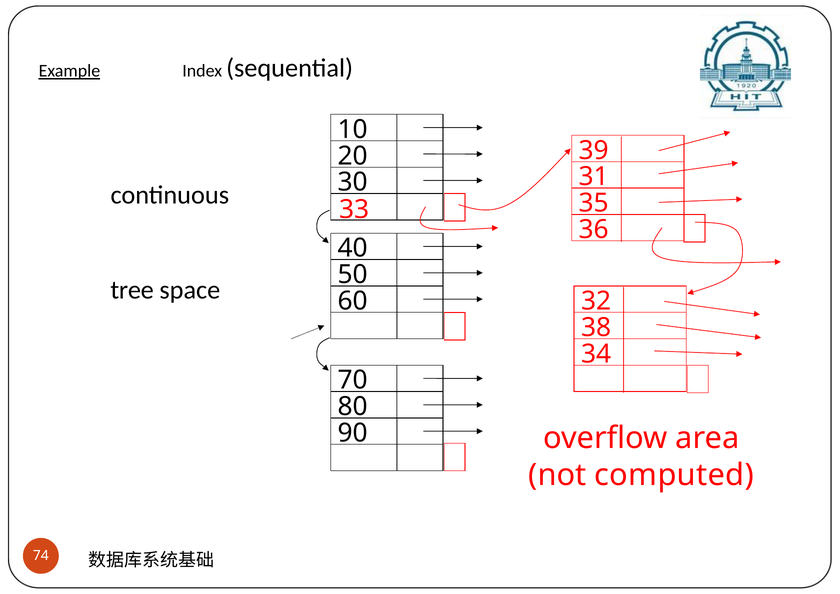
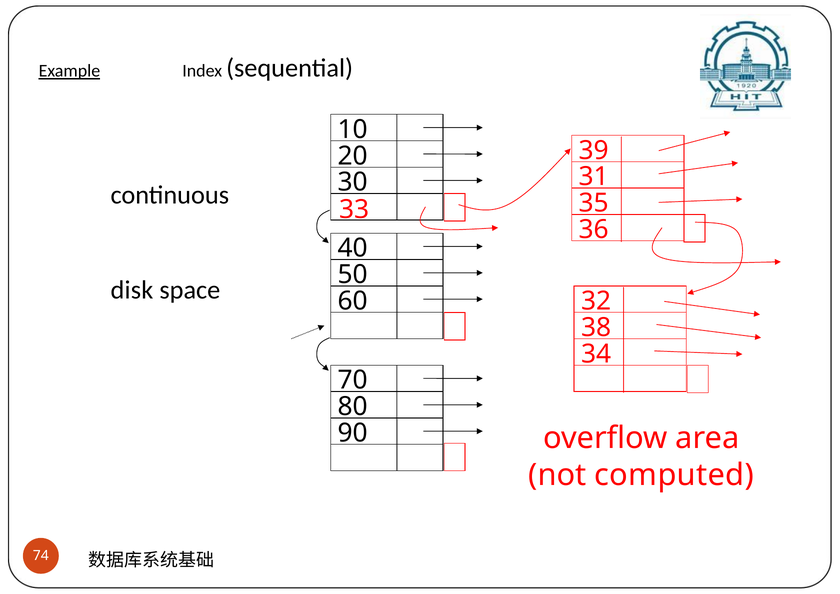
tree: tree -> disk
